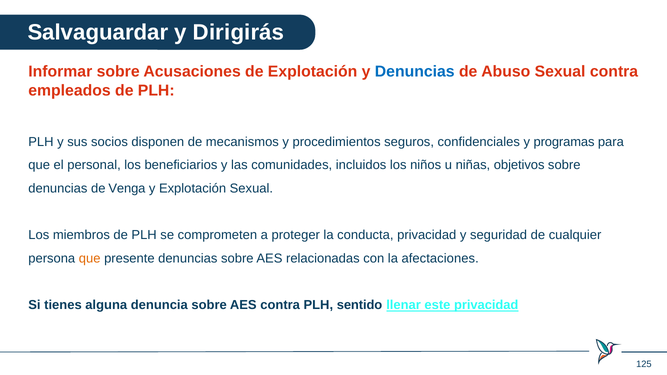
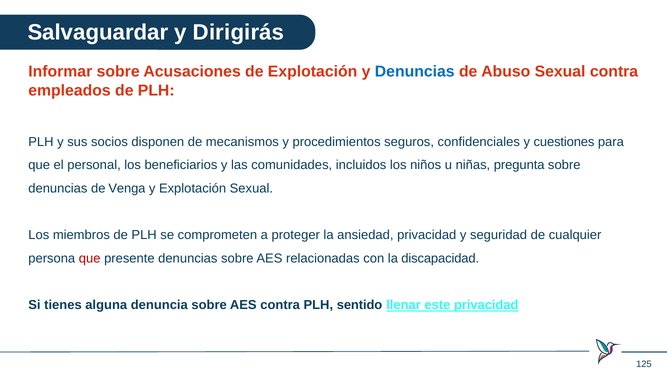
programas: programas -> cuestiones
objetivos: objetivos -> pregunta
conducta: conducta -> ansiedad
que at (90, 259) colour: orange -> red
afectaciones: afectaciones -> discapacidad
